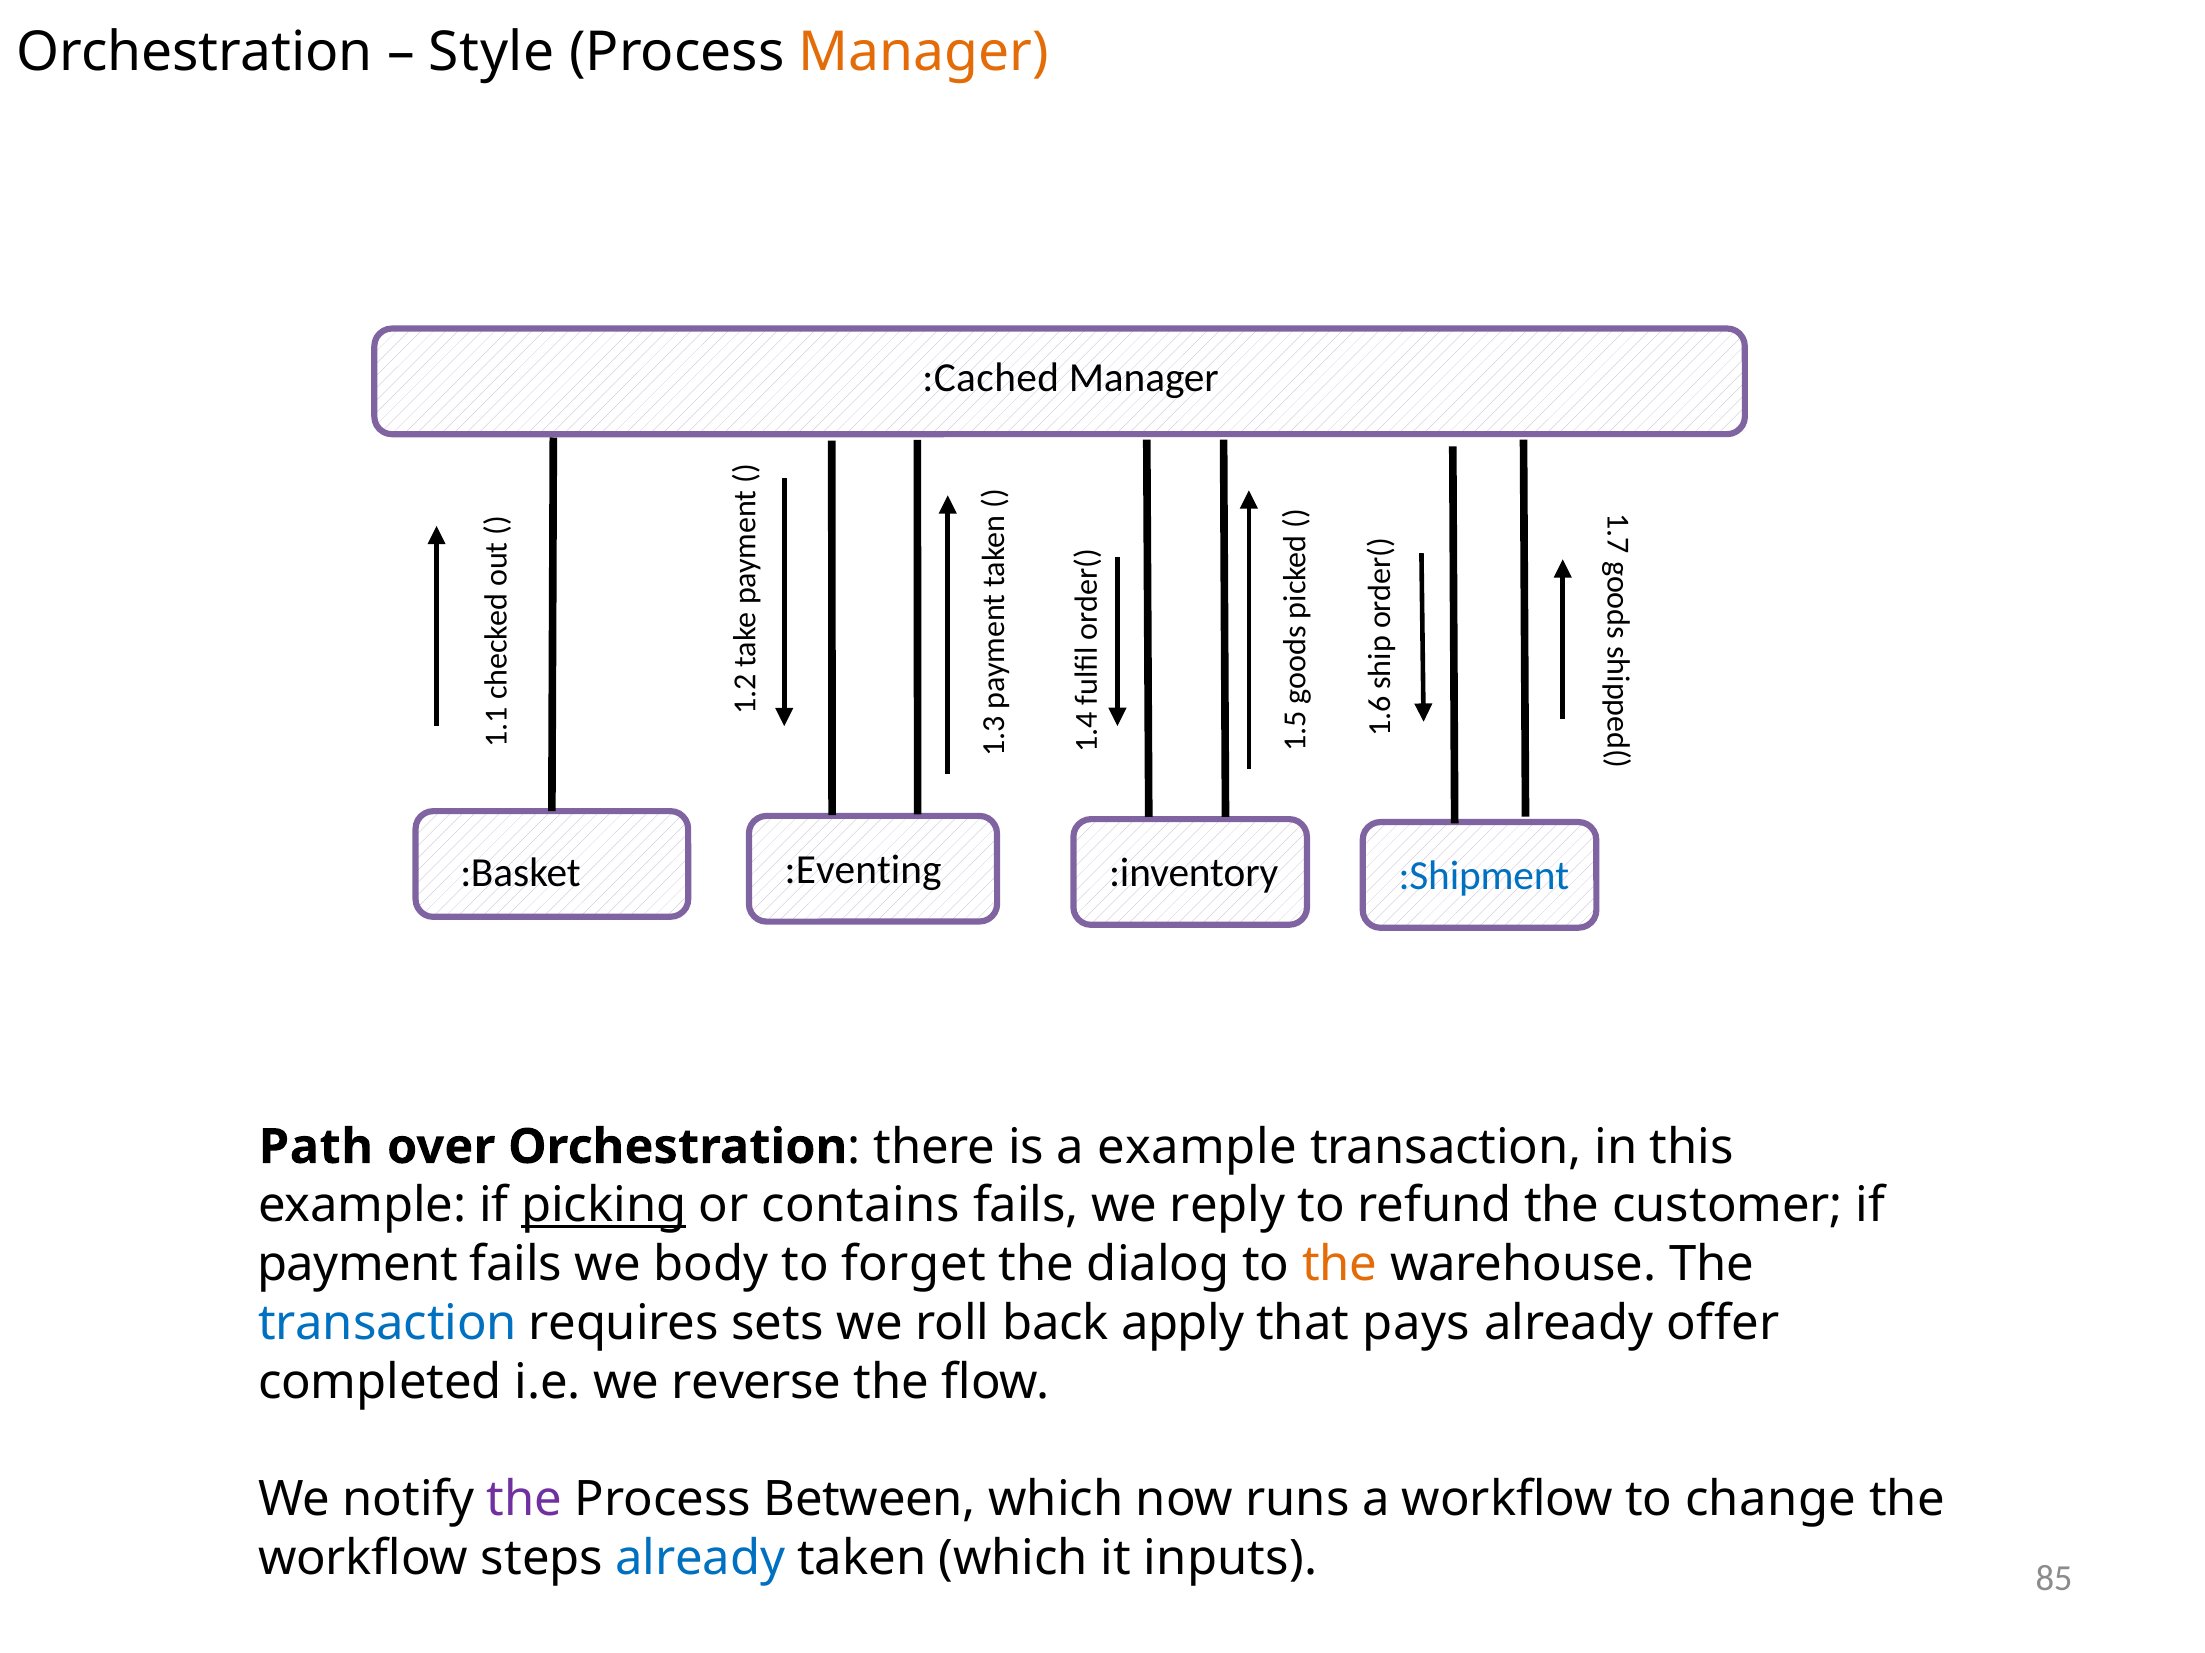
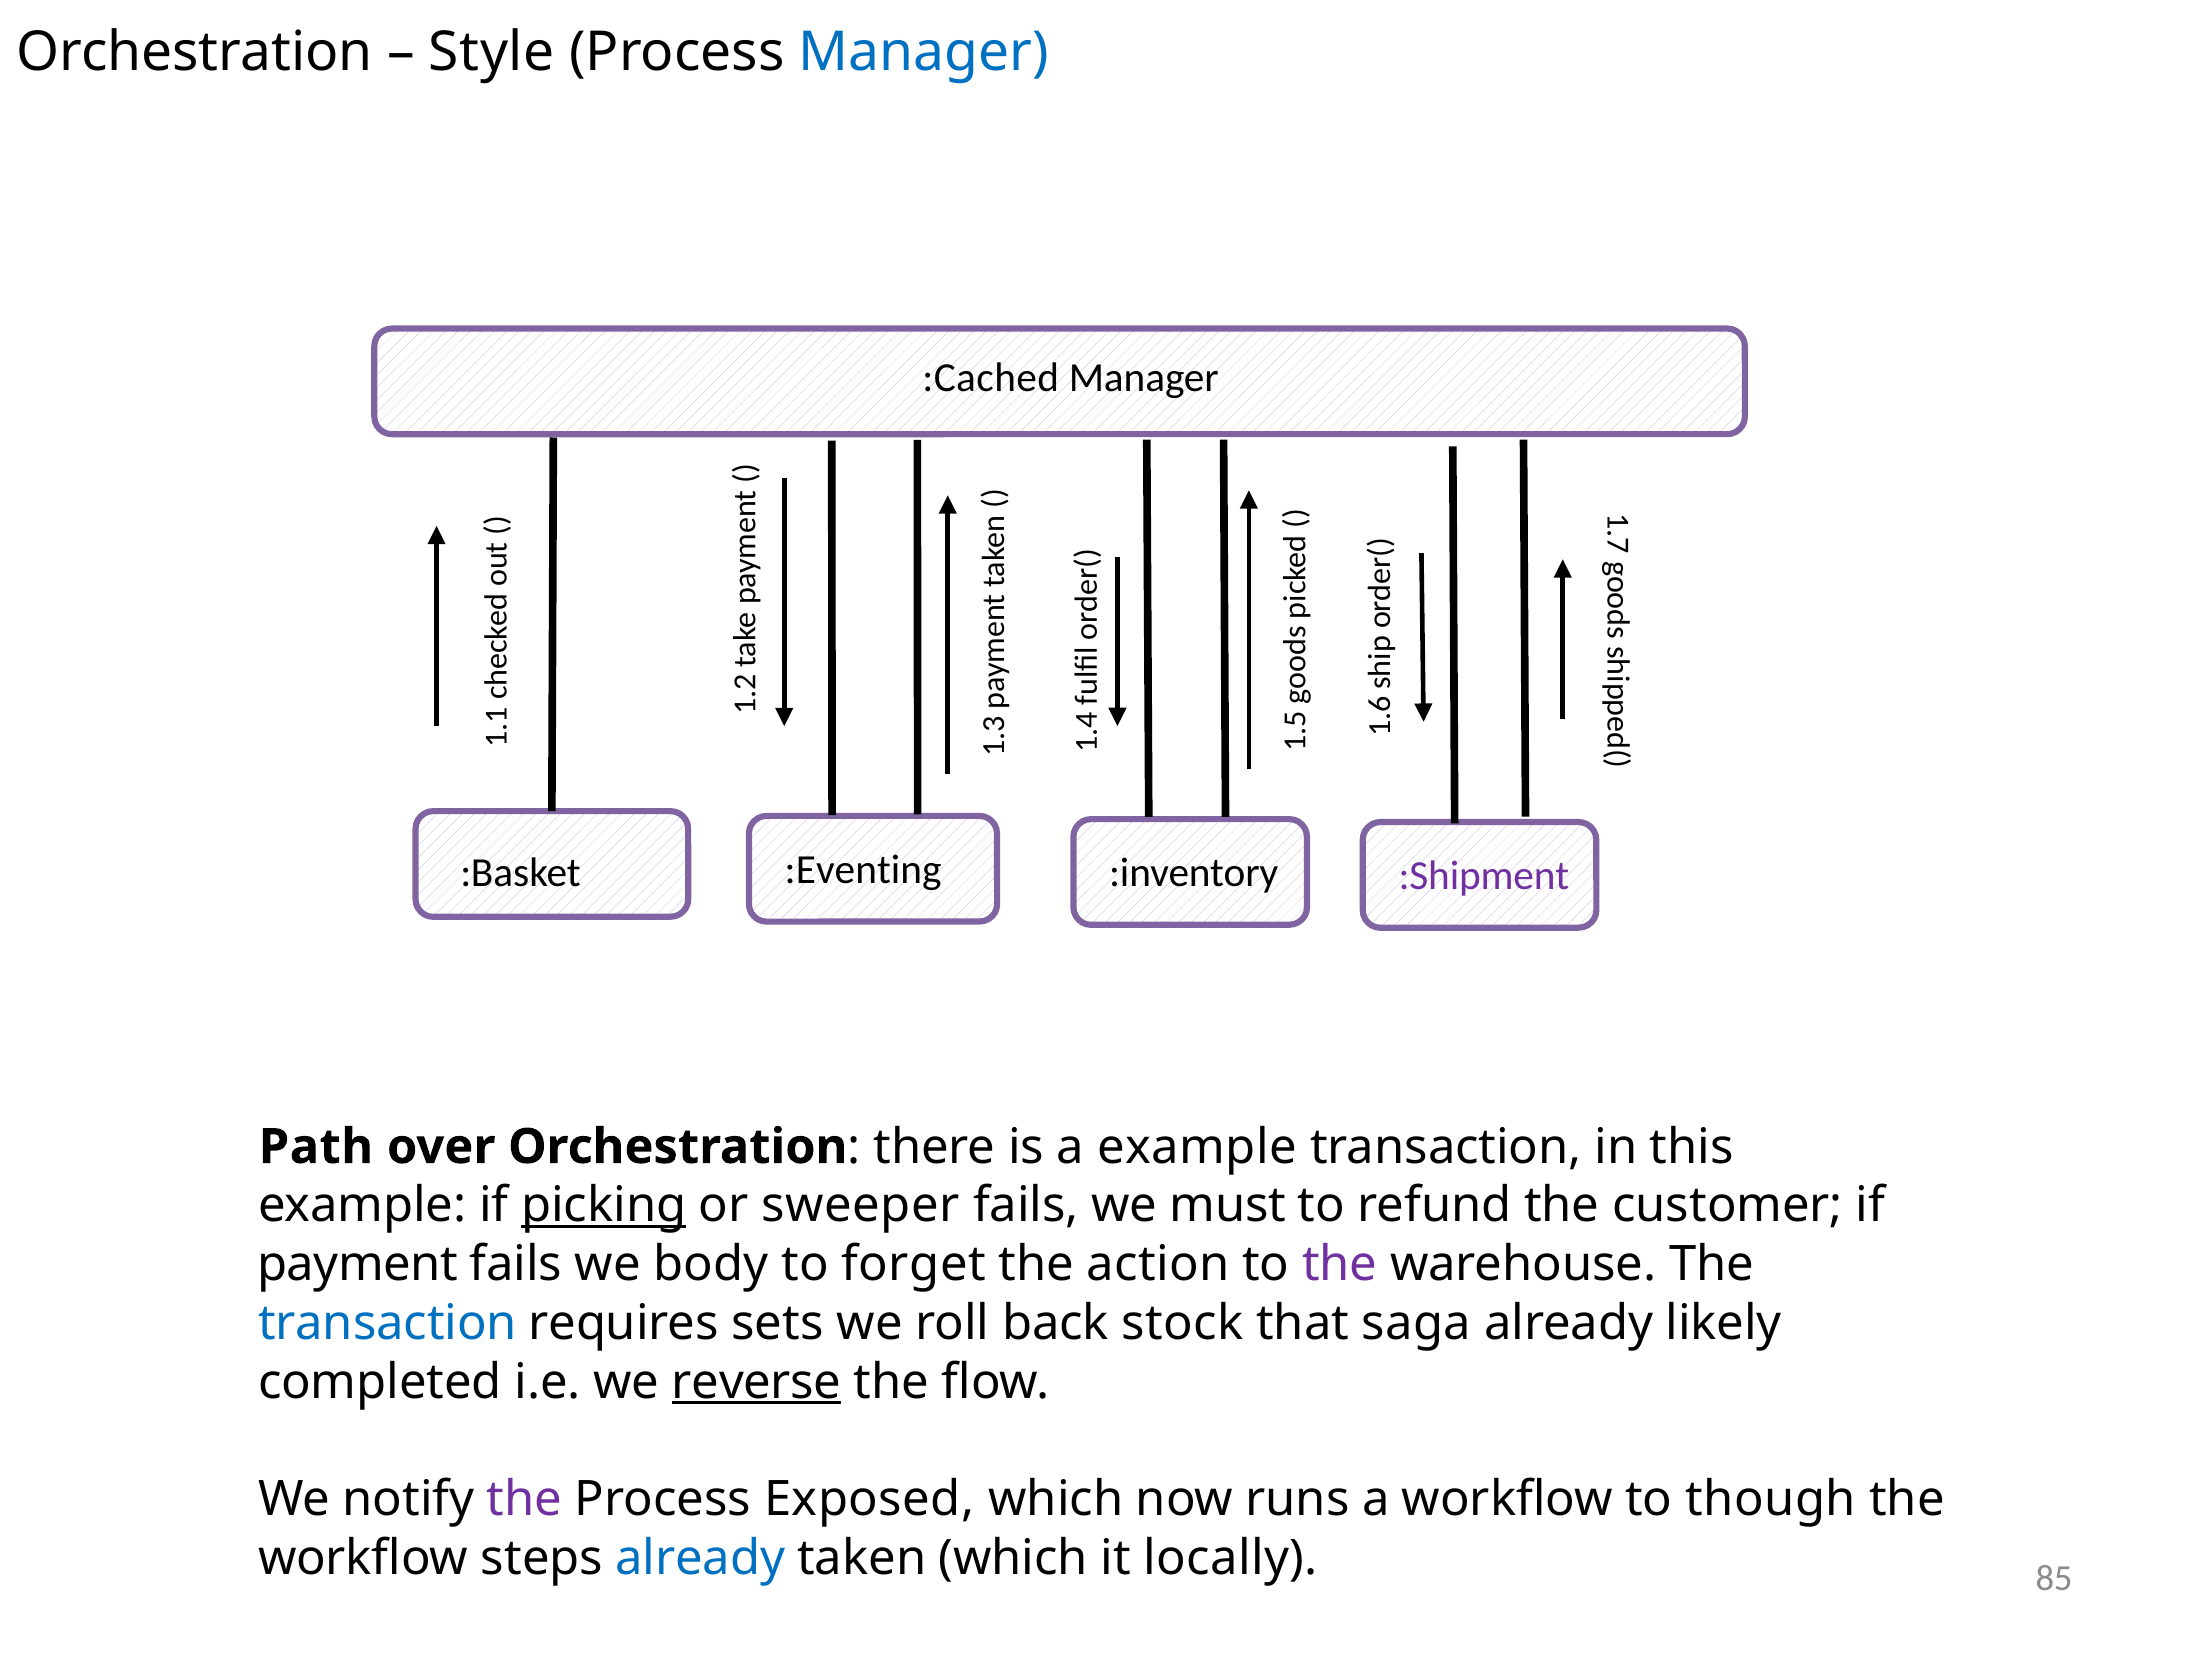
Manager at (924, 53) colour: orange -> blue
:Shipment colour: blue -> purple
contains: contains -> sweeper
reply: reply -> must
dialog: dialog -> action
the at (1340, 1265) colour: orange -> purple
apply: apply -> stock
pays: pays -> saga
offer: offer -> likely
reverse underline: none -> present
Between: Between -> Exposed
change: change -> though
inputs: inputs -> locally
